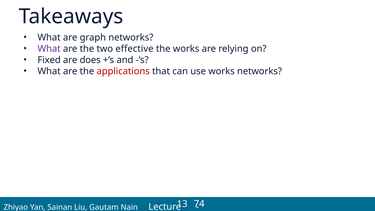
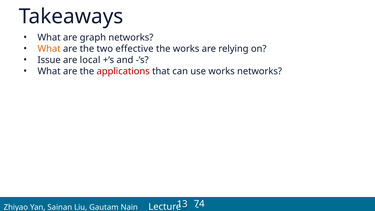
What at (49, 49) colour: purple -> orange
Fixed: Fixed -> Issue
does: does -> local
